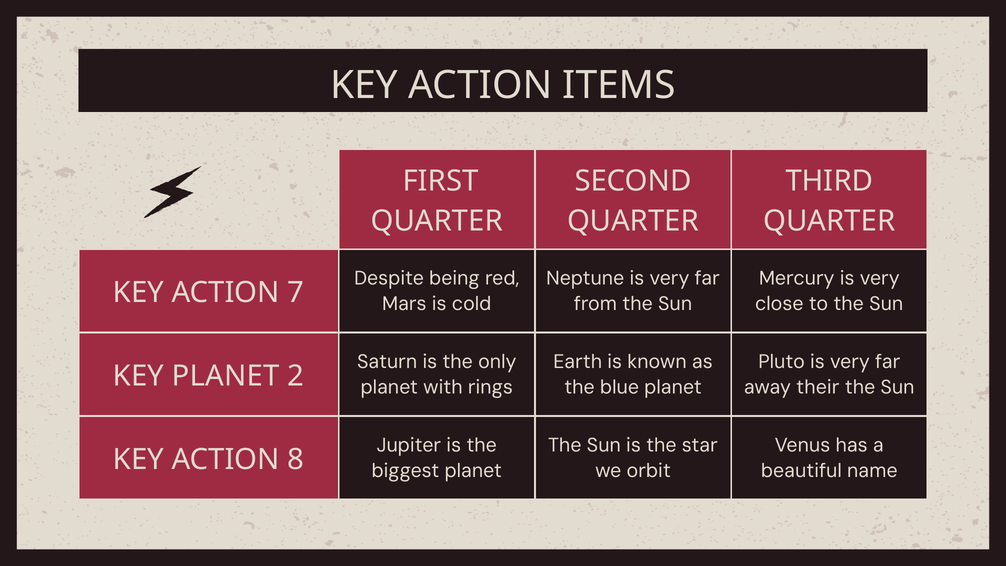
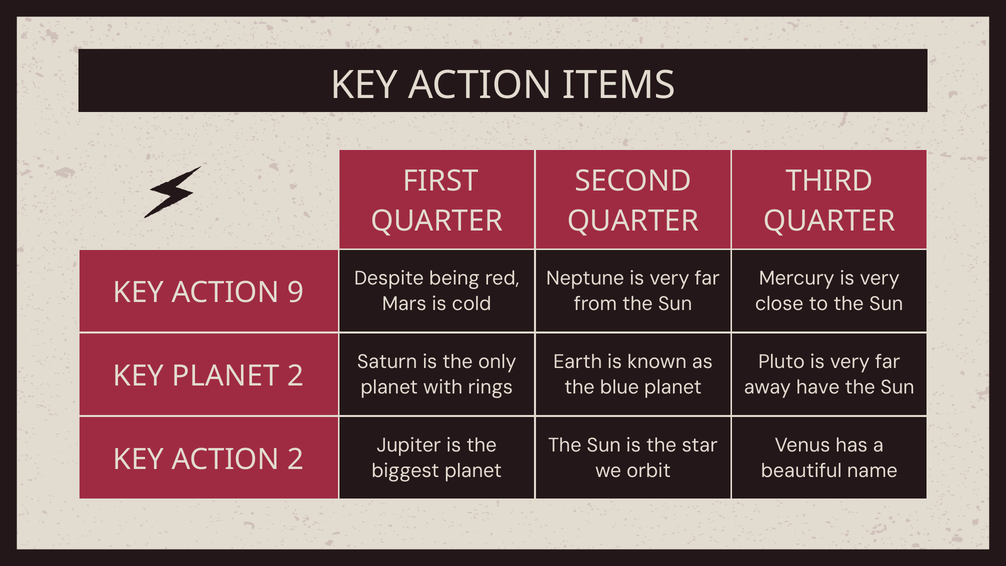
7: 7 -> 9
their: their -> have
ACTION 8: 8 -> 2
